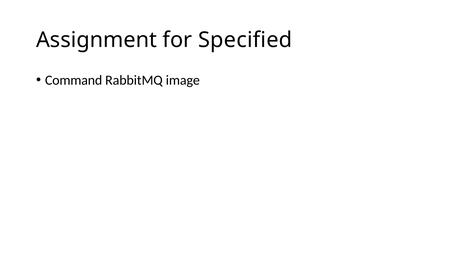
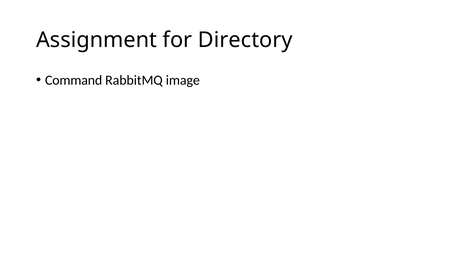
Specified: Specified -> Directory
